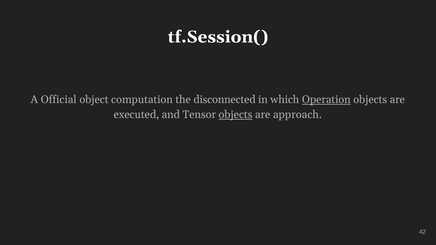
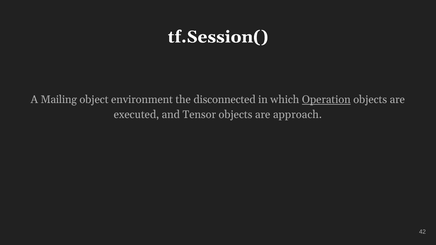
Official: Official -> Mailing
computation: computation -> environment
objects at (236, 115) underline: present -> none
